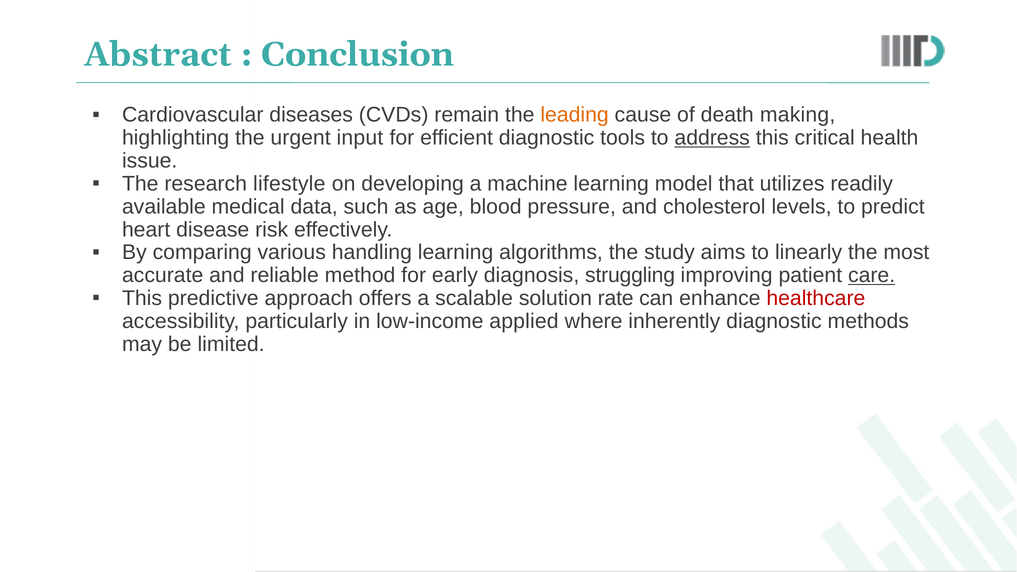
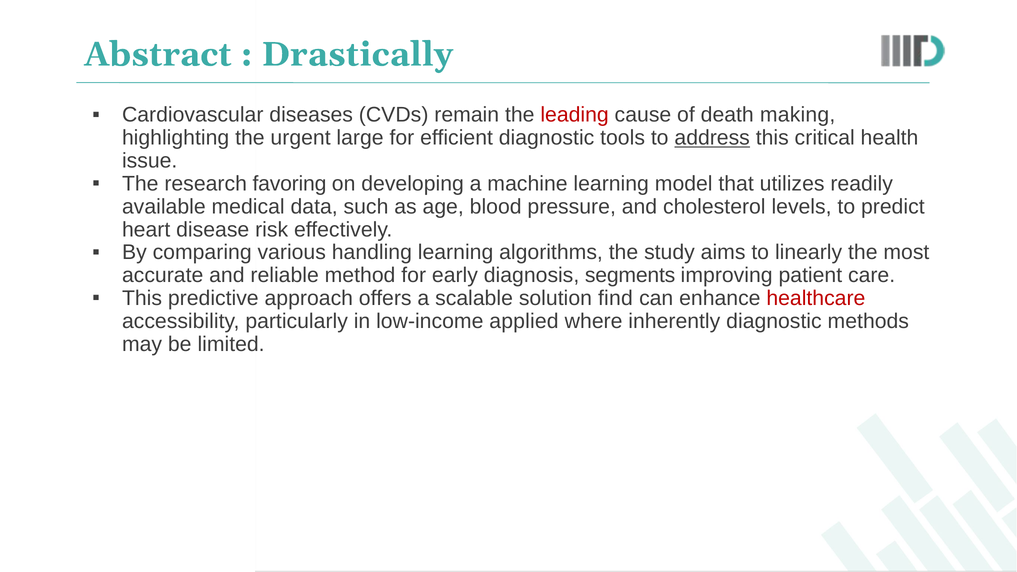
Conclusion: Conclusion -> Drastically
leading colour: orange -> red
input: input -> large
lifestyle: lifestyle -> favoring
struggling: struggling -> segments
care underline: present -> none
rate: rate -> find
